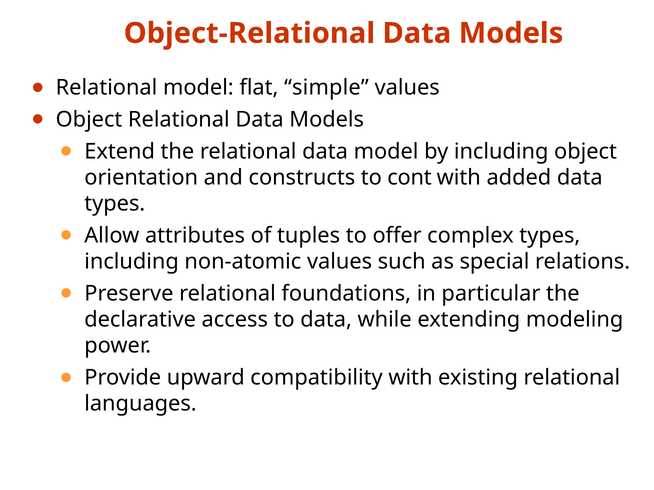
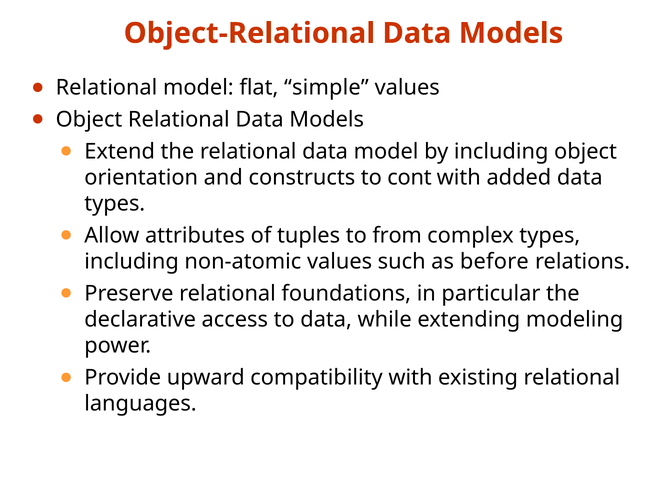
offer: offer -> from
special: special -> before
